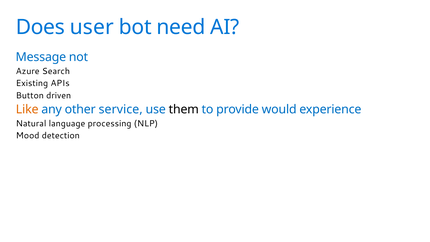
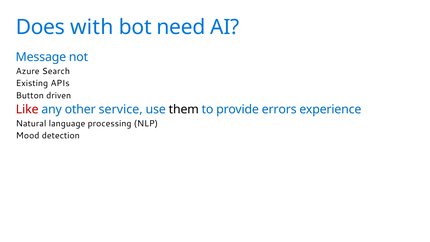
user: user -> with
Like colour: orange -> red
would: would -> errors
